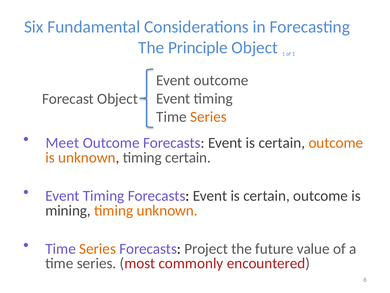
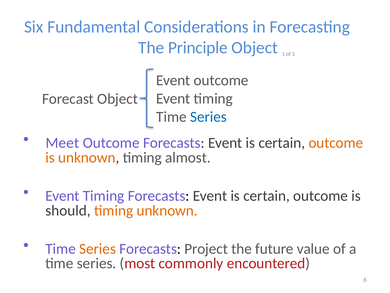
Series at (208, 117) colour: orange -> blue
timing certain: certain -> almost
mining: mining -> should
